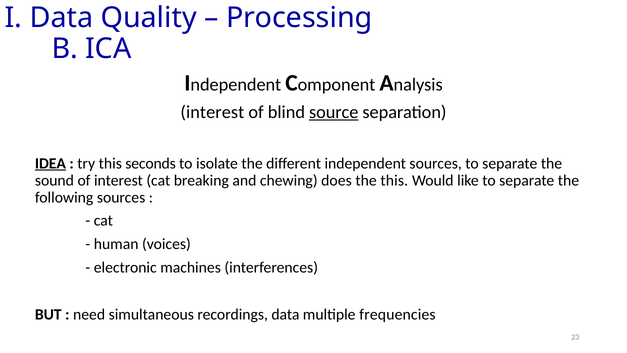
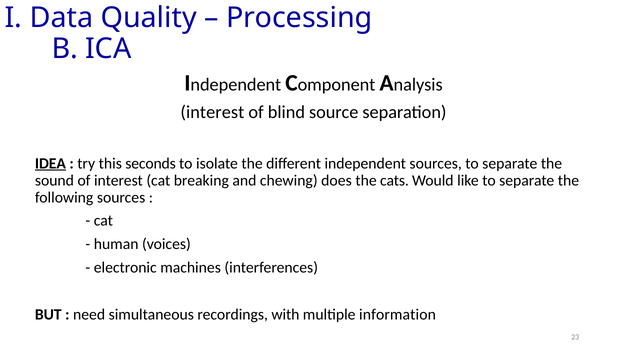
source underline: present -> none
the this: this -> cats
recordings data: data -> with
frequencies: frequencies -> information
